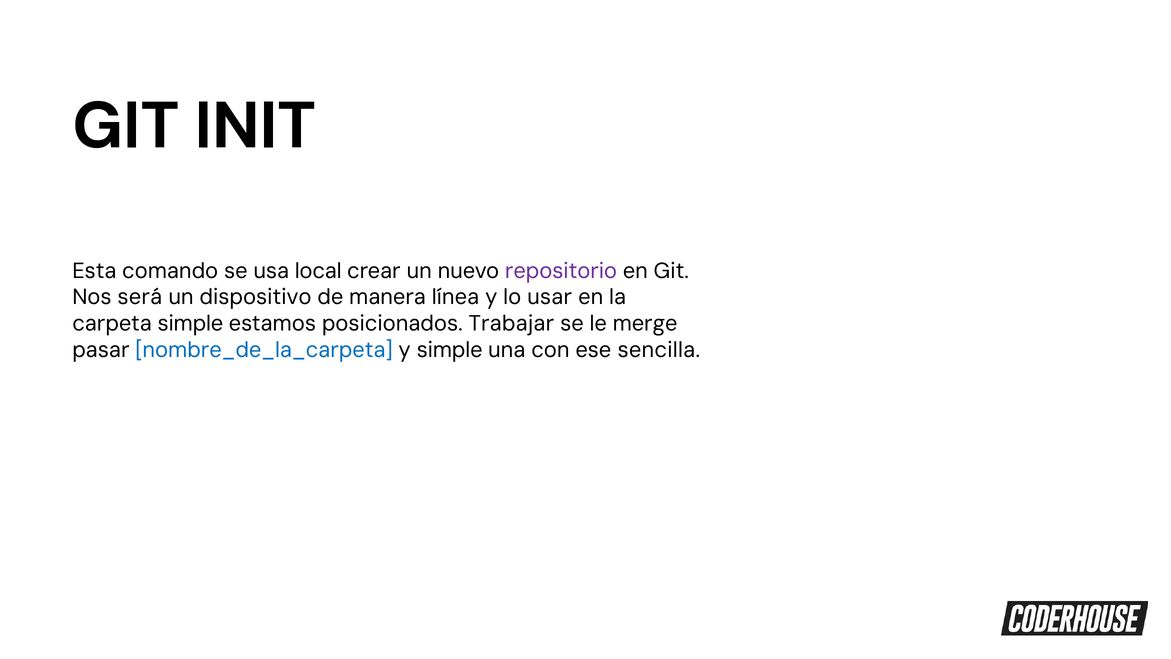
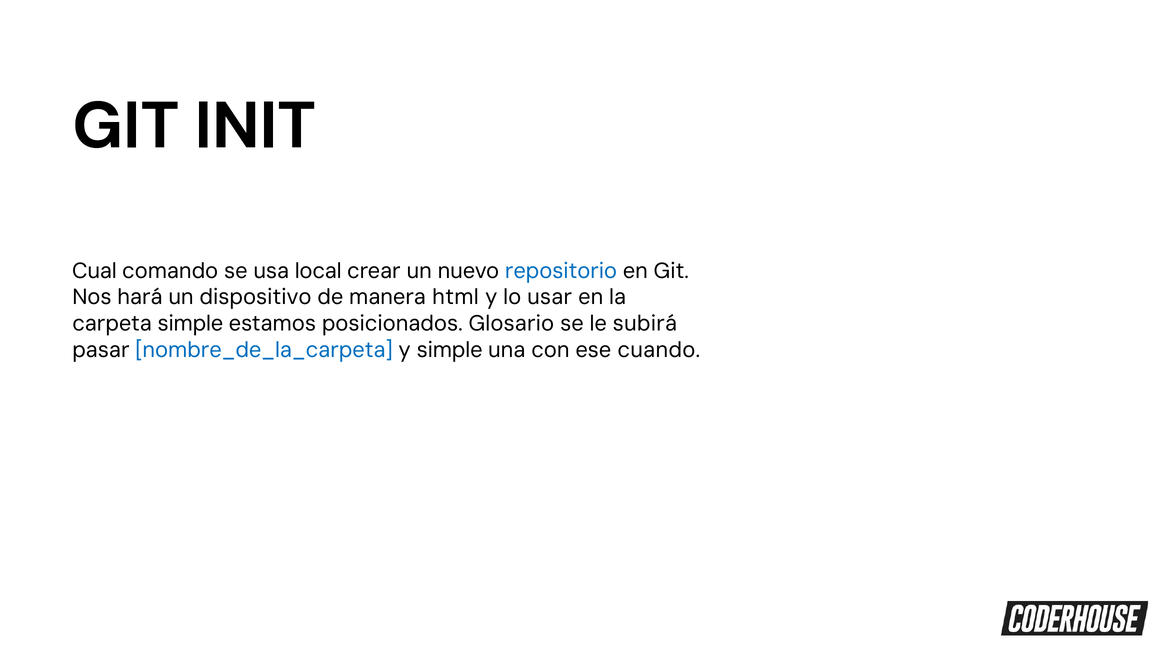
Esta: Esta -> Cual
repositorio colour: purple -> blue
será: será -> hará
línea: línea -> html
Trabajar: Trabajar -> Glosario
merge: merge -> subirá
sencilla: sencilla -> cuando
